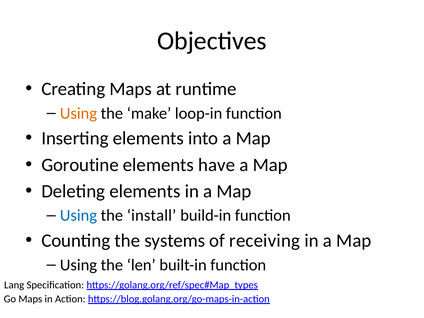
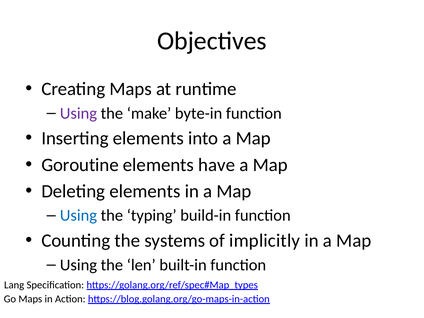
Using at (78, 113) colour: orange -> purple
loop-in: loop-in -> byte-in
install: install -> typing
receiving: receiving -> implicitly
